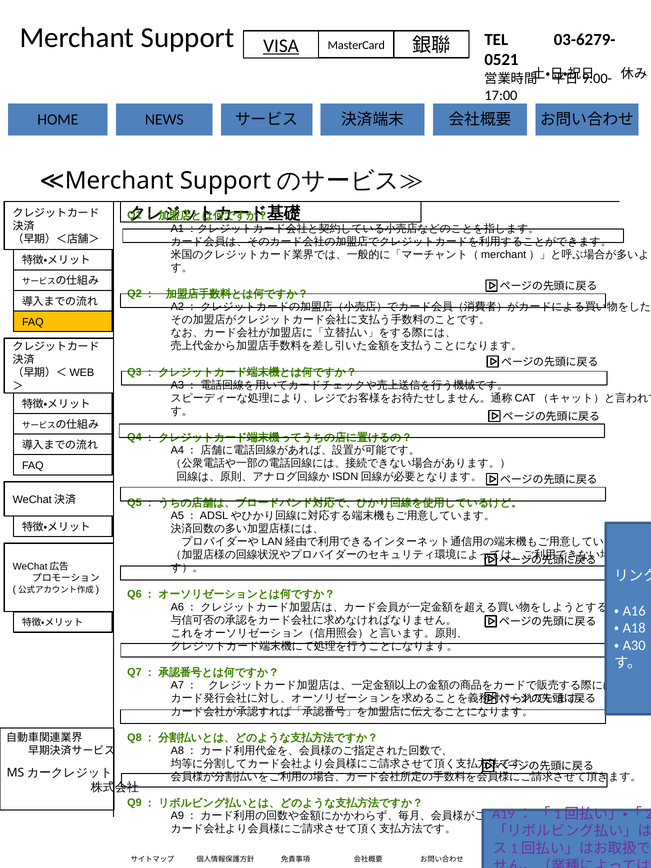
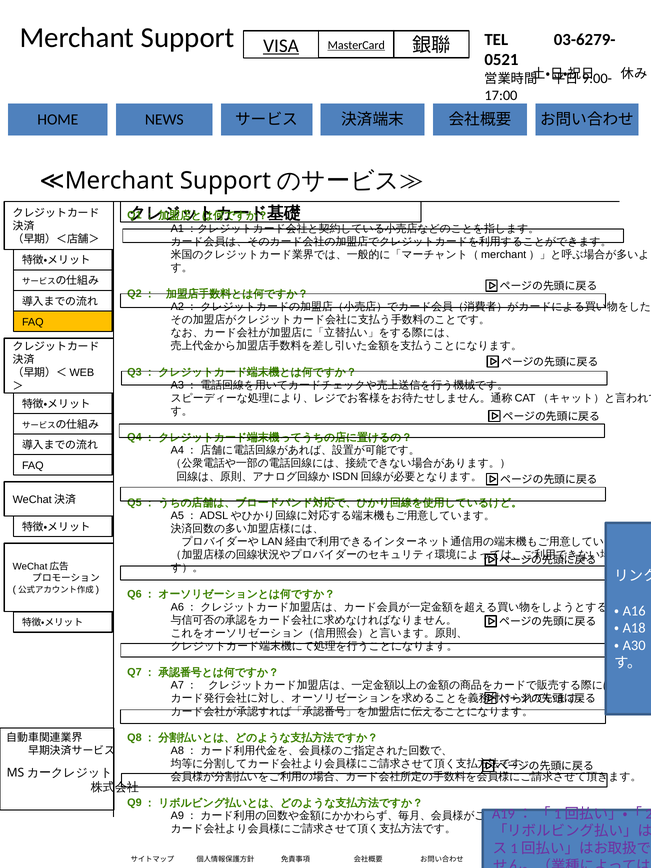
MasterCard underline: none -> present
